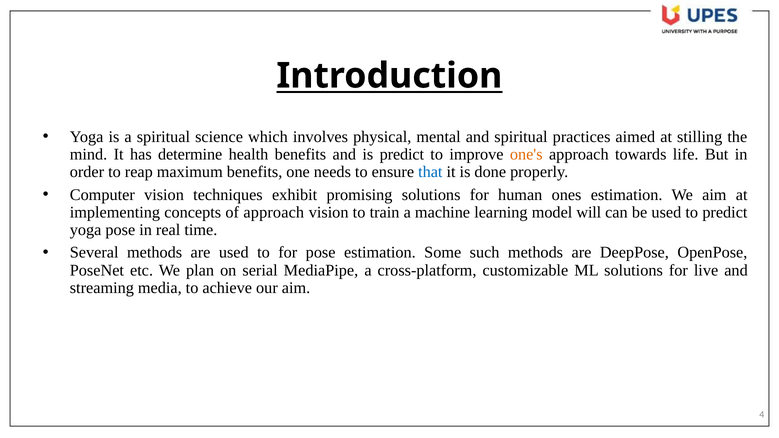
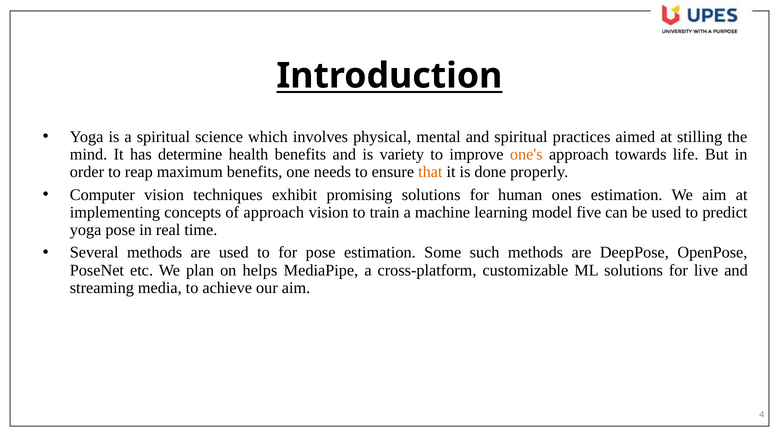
is predict: predict -> variety
that colour: blue -> orange
will: will -> five
serial: serial -> helps
